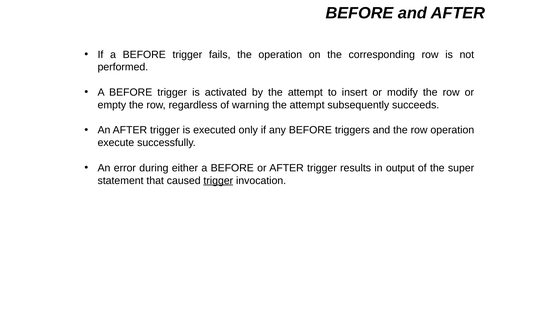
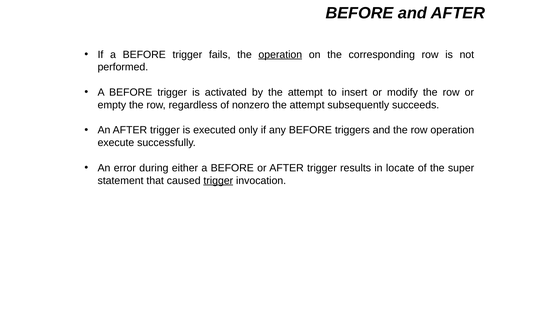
operation at (280, 55) underline: none -> present
warning: warning -> nonzero
output: output -> locate
